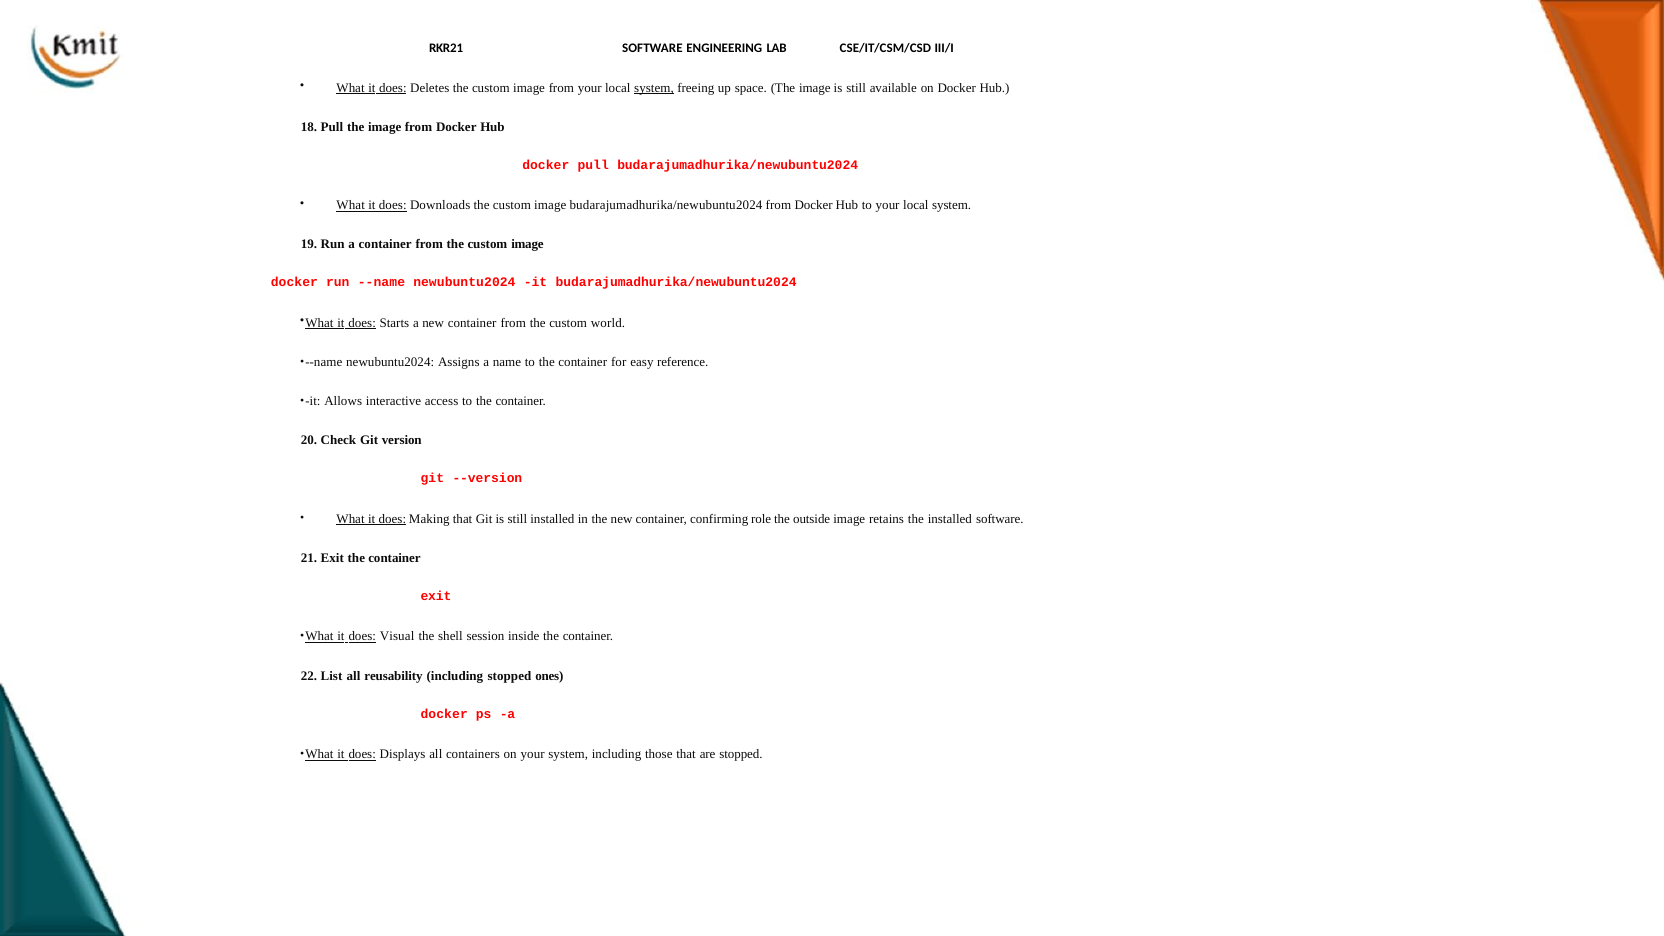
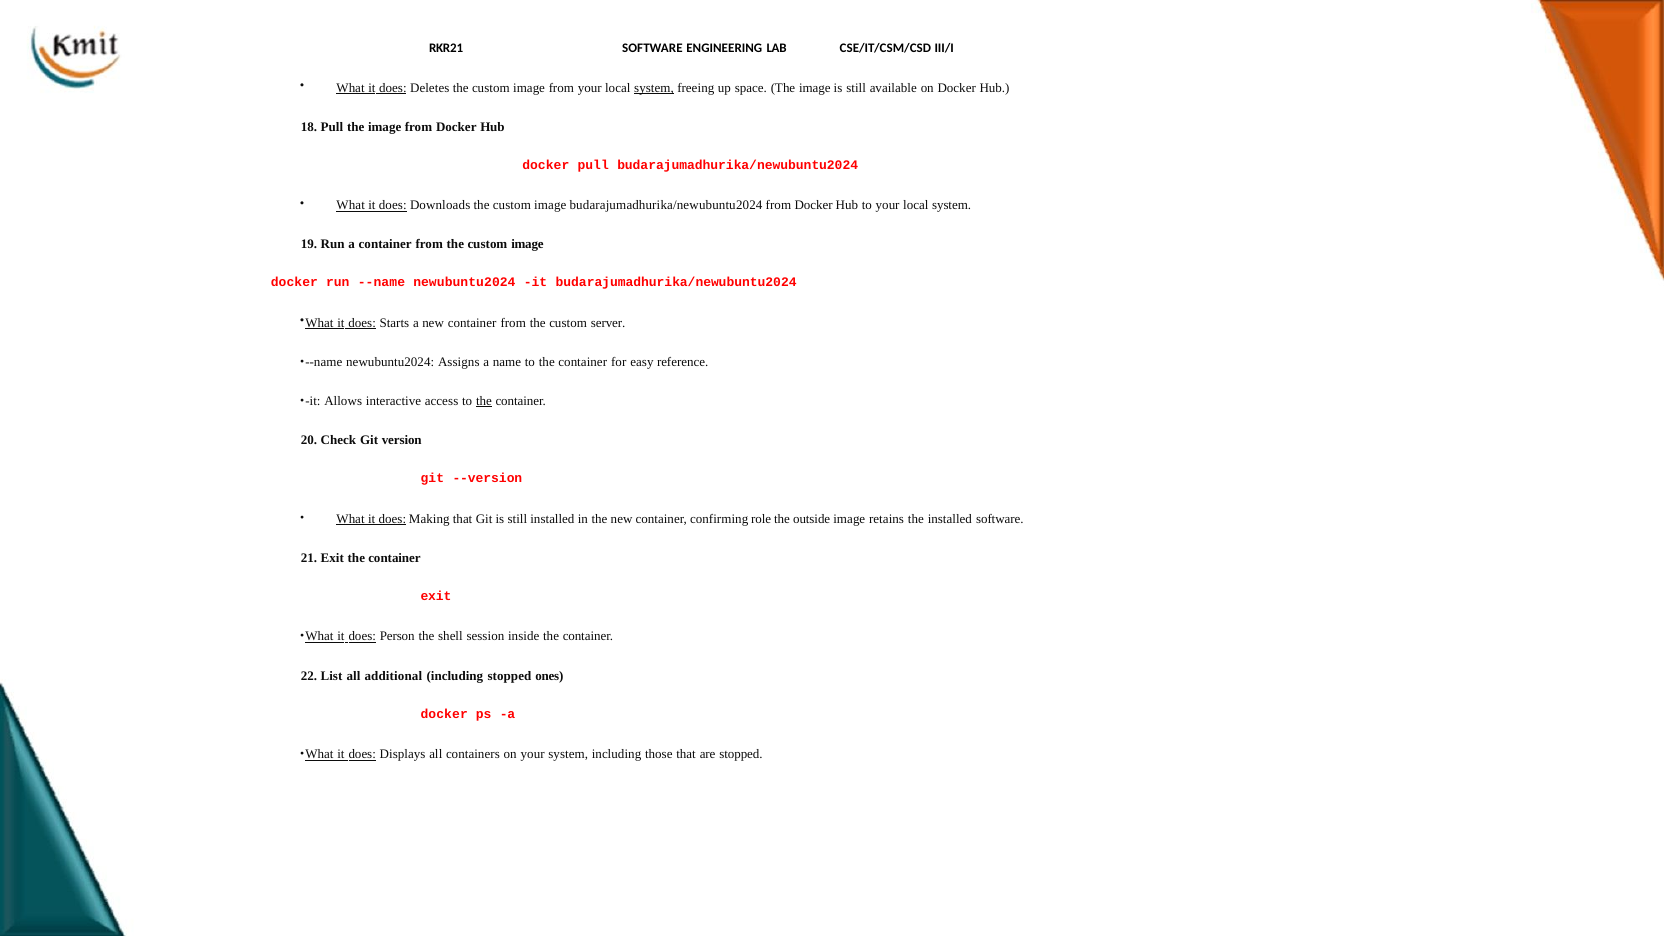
world: world -> server
the at (484, 401) underline: none -> present
Visual: Visual -> Person
reusability: reusability -> additional
